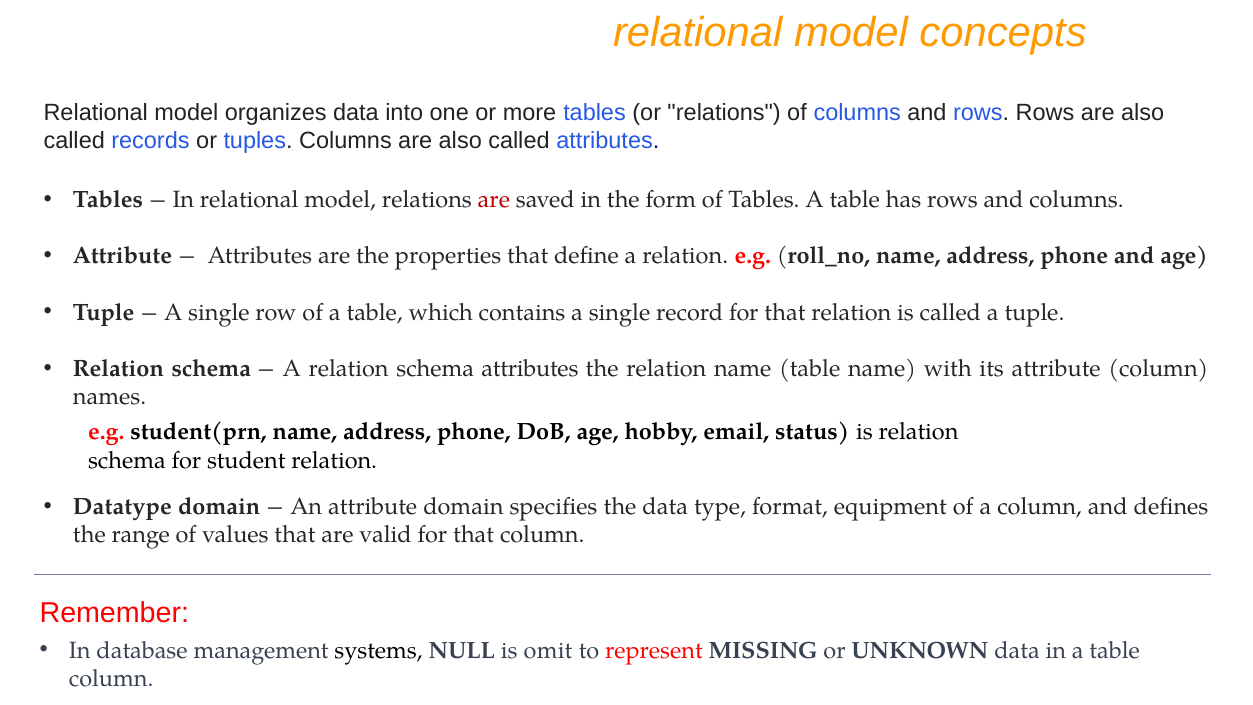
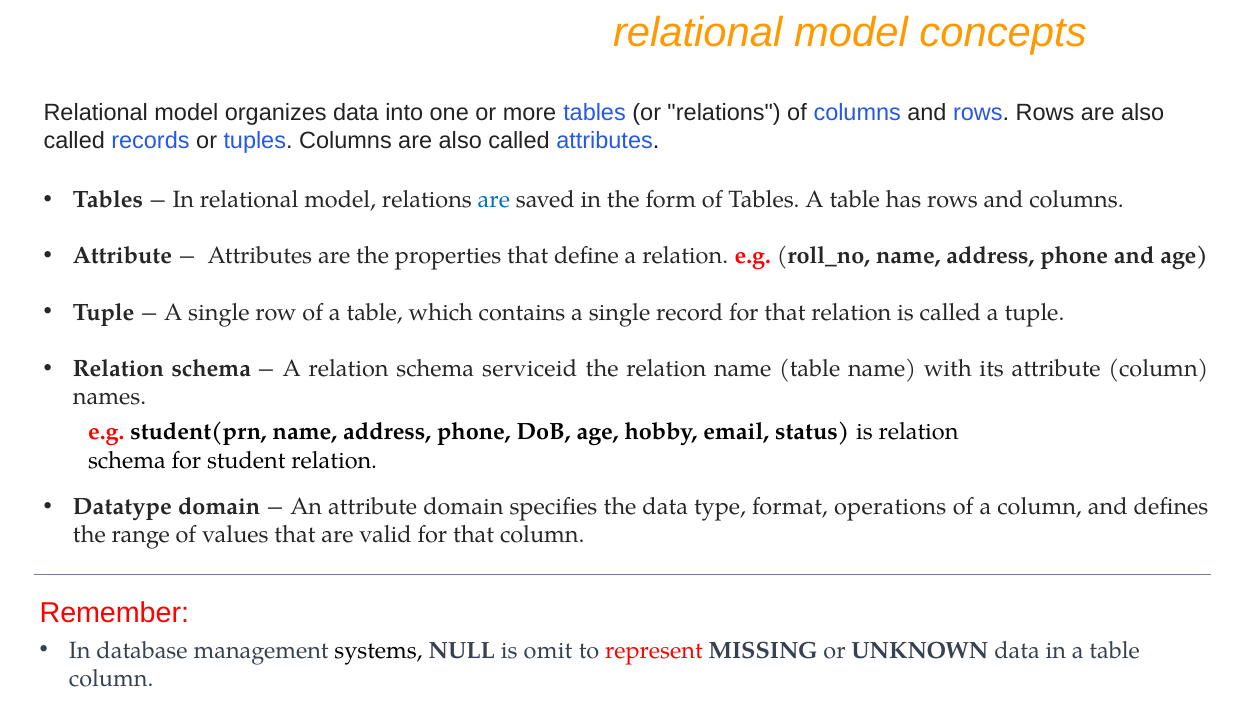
are at (494, 199) colour: red -> blue
schema attributes: attributes -> serviceid
equipment: equipment -> operations
